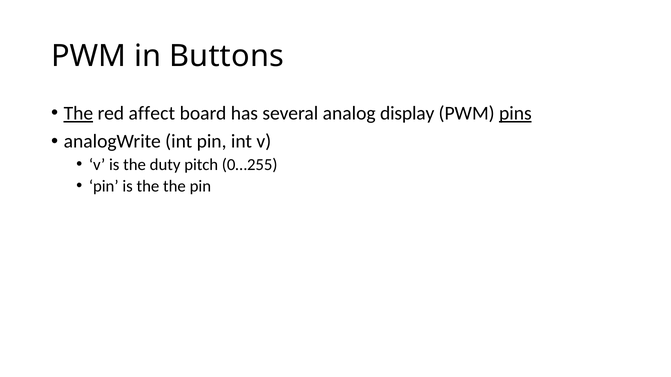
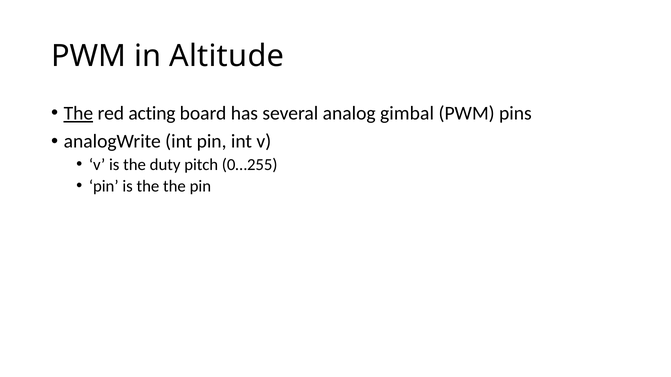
Buttons: Buttons -> Altitude
affect: affect -> acting
display: display -> gimbal
pins underline: present -> none
